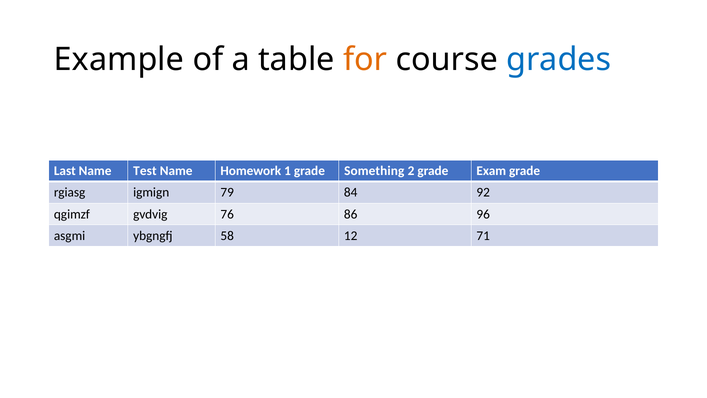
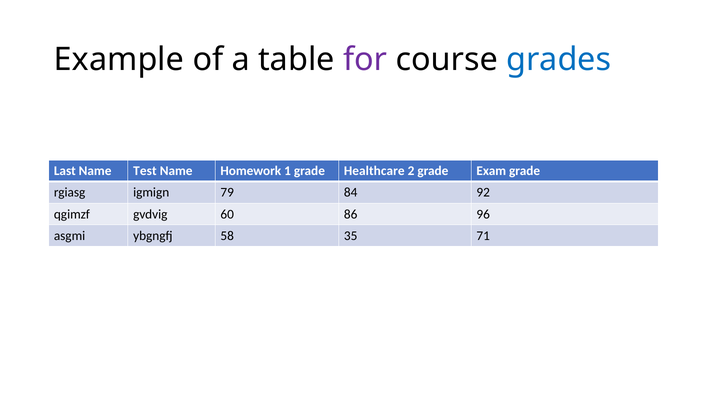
for colour: orange -> purple
Something: Something -> Healthcare
76: 76 -> 60
12: 12 -> 35
